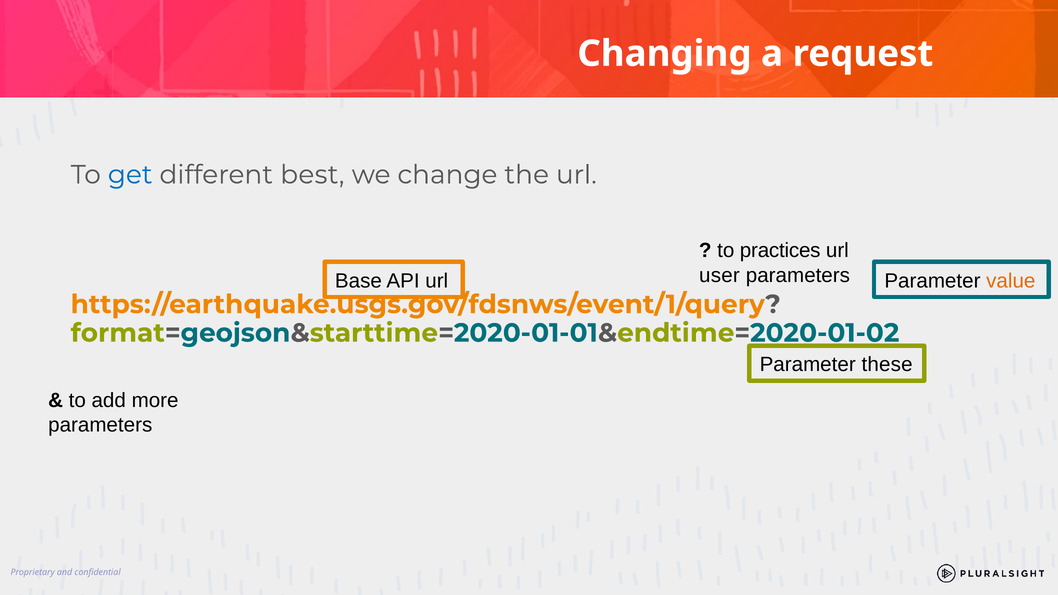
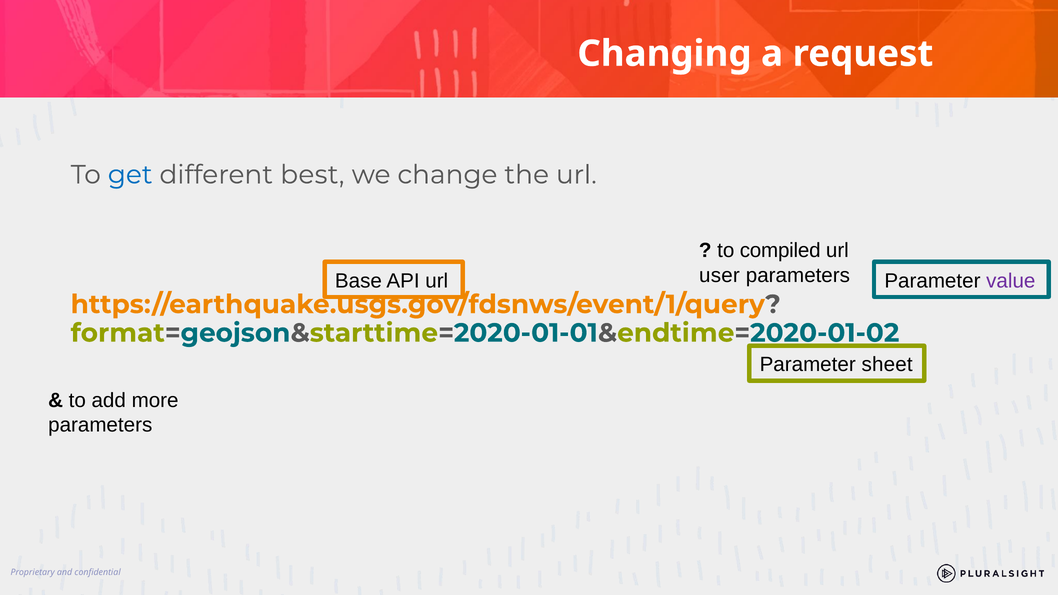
practices: practices -> compiled
value colour: orange -> purple
these: these -> sheet
